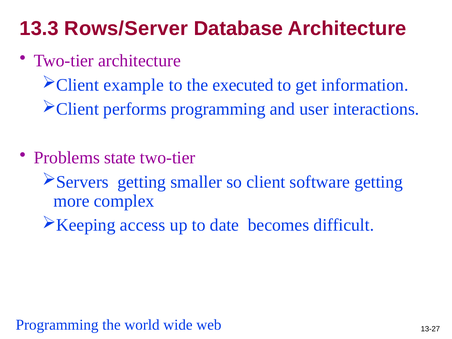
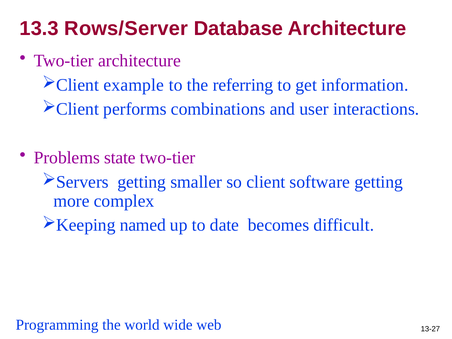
executed: executed -> referring
performs programming: programming -> combinations
access: access -> named
